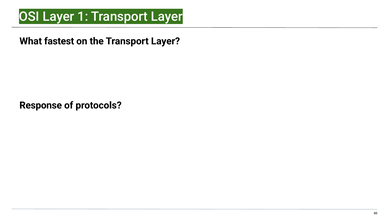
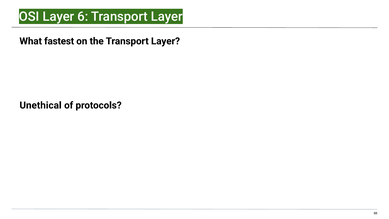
1: 1 -> 6
Response: Response -> Unethical
